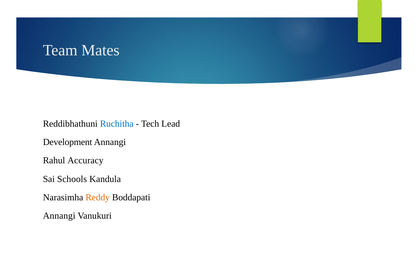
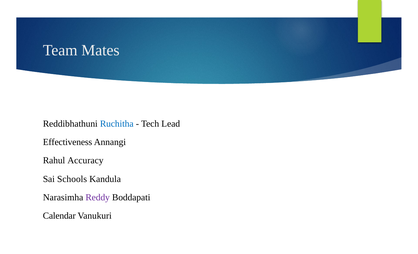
Development: Development -> Effectiveness
Reddy colour: orange -> purple
Annangi at (59, 216): Annangi -> Calendar
